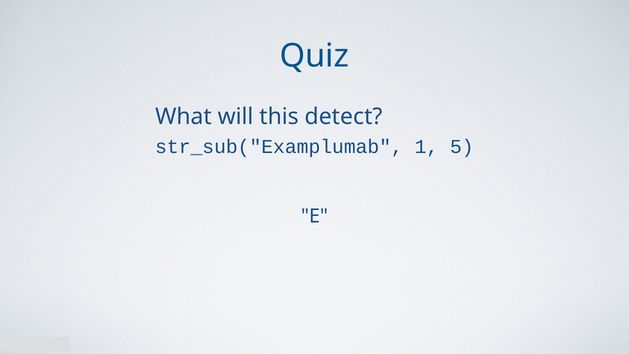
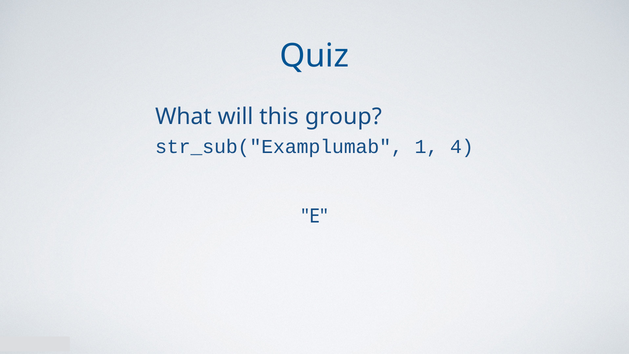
detect: detect -> group
5: 5 -> 4
